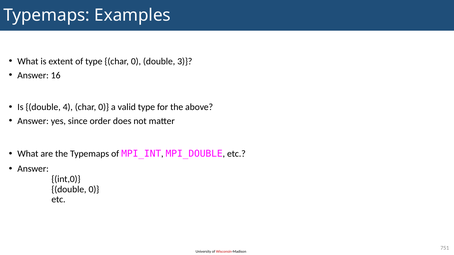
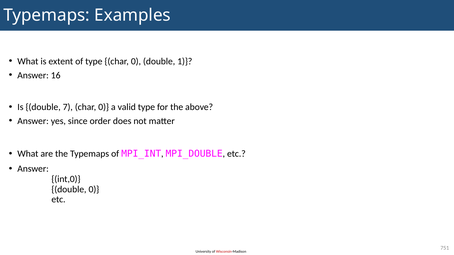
3: 3 -> 1
4: 4 -> 7
